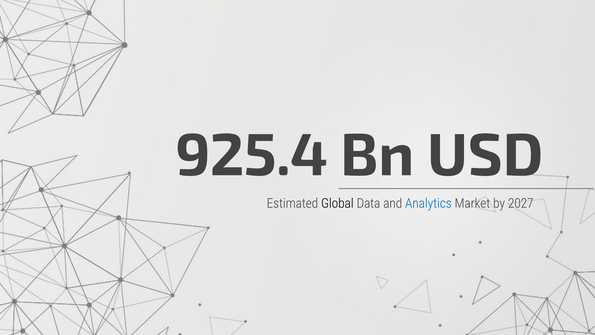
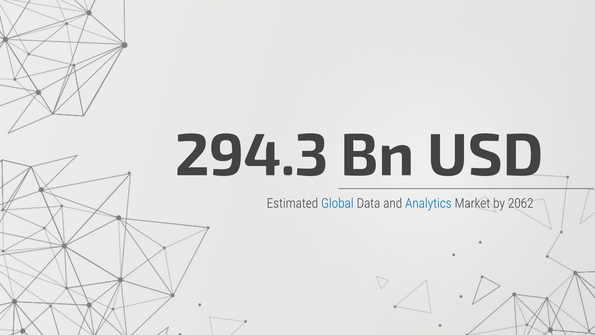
925.4: 925.4 -> 294.3
Global colour: black -> blue
2027: 2027 -> 2062
